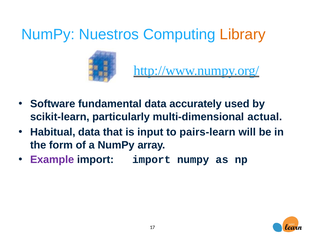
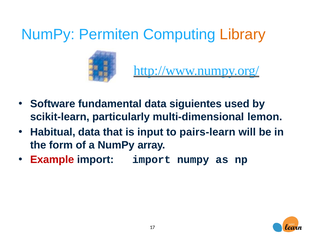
Nuestros: Nuestros -> Permiten
accurately: accurately -> siguientes
actual: actual -> lemon
Example colour: purple -> red
